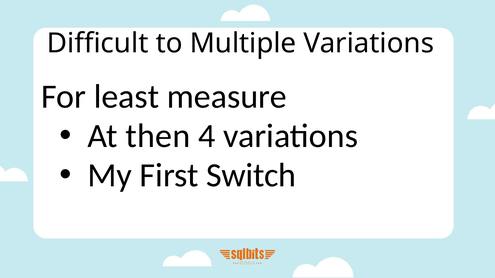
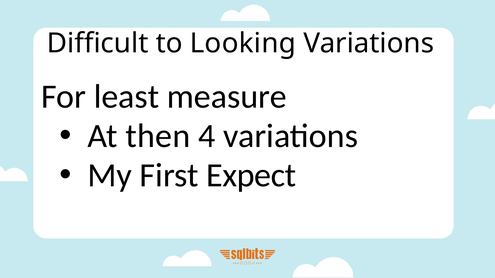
Multiple: Multiple -> Looking
Switch: Switch -> Expect
